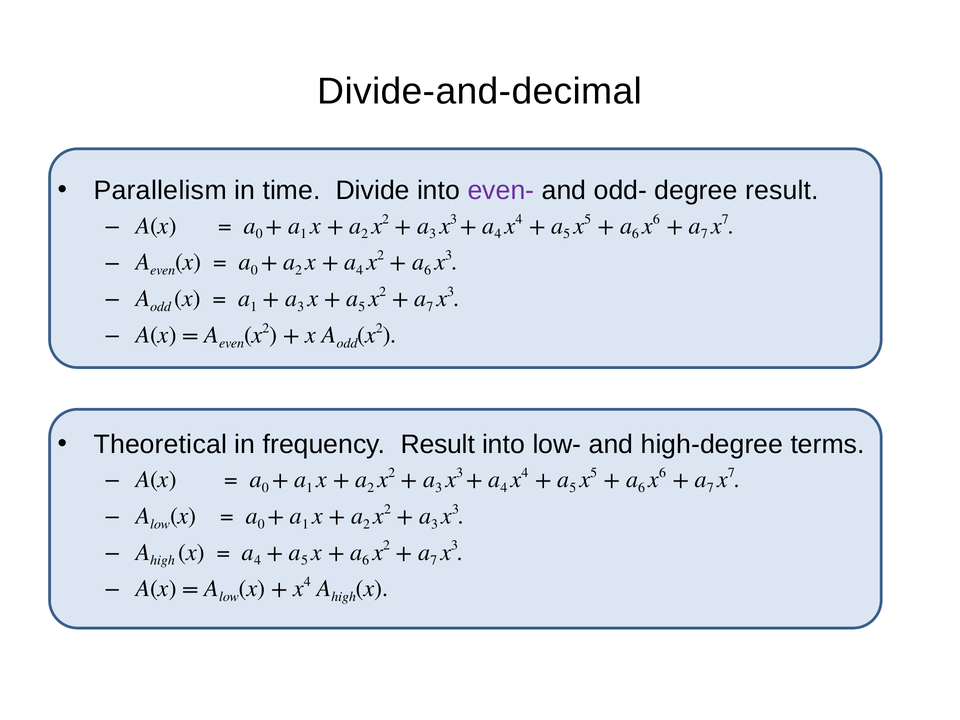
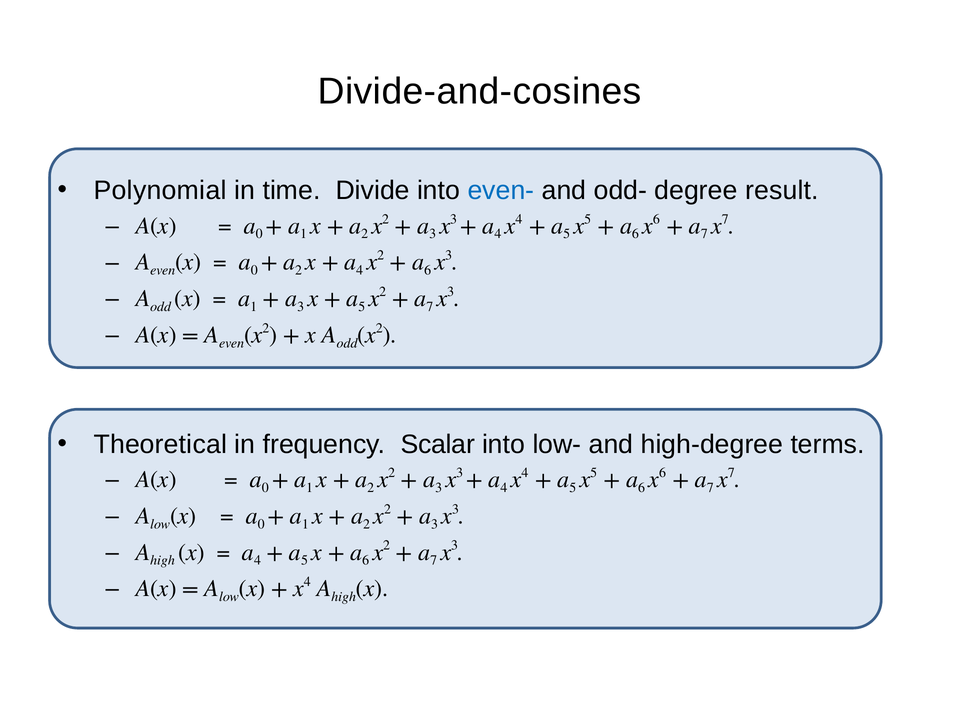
Divide-and-decimal: Divide-and-decimal -> Divide-and-cosines
Parallelism: Parallelism -> Polynomial
even- colour: purple -> blue
frequency Result: Result -> Scalar
